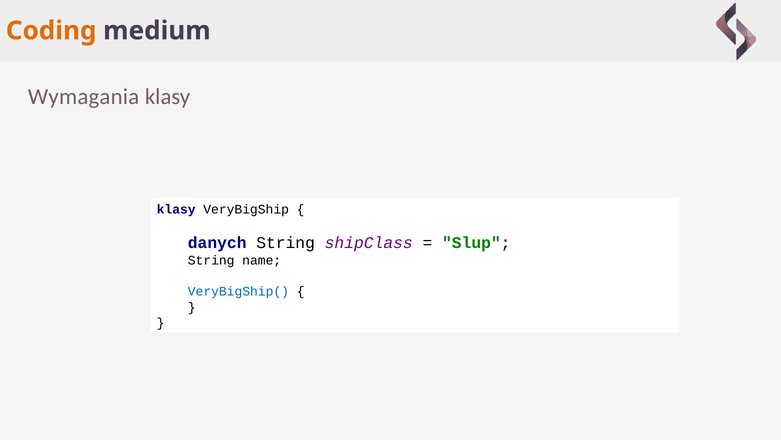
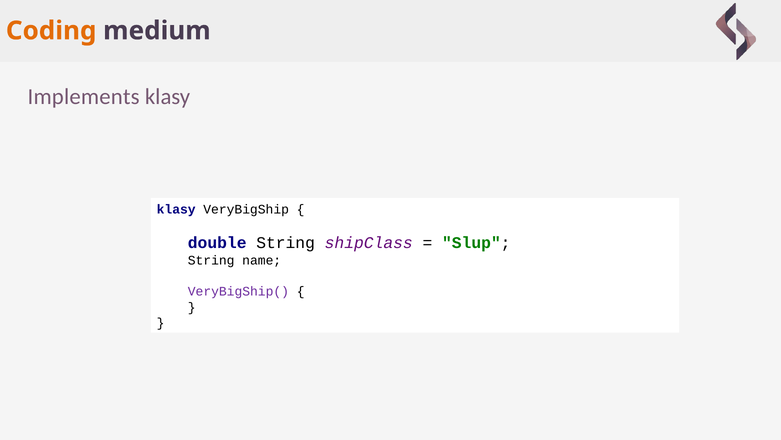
Wymagania: Wymagania -> Implements
danych: danych -> double
VeryBigShip( colour: blue -> purple
